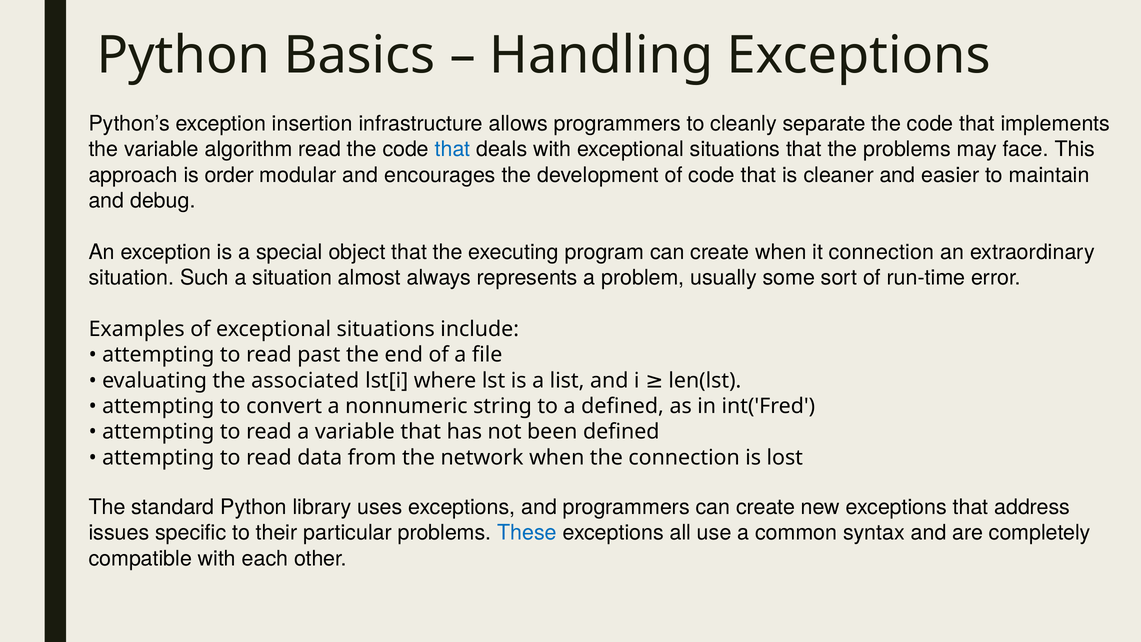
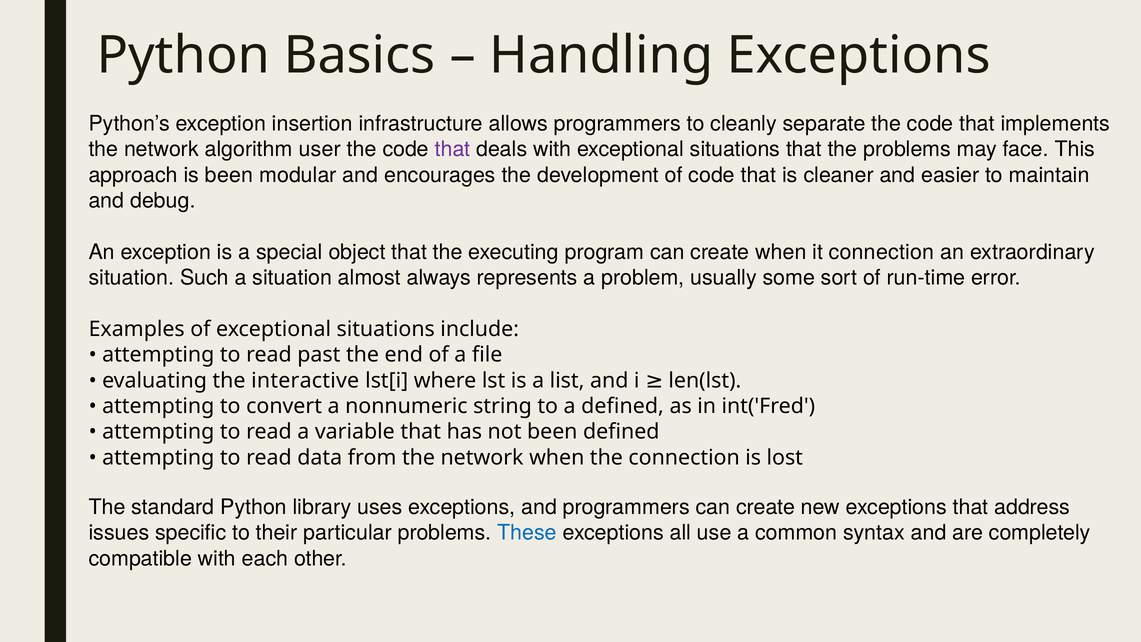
variable at (161, 149): variable -> network
algorithm read: read -> user
that at (453, 149) colour: blue -> purple
is order: order -> been
associated: associated -> interactive
